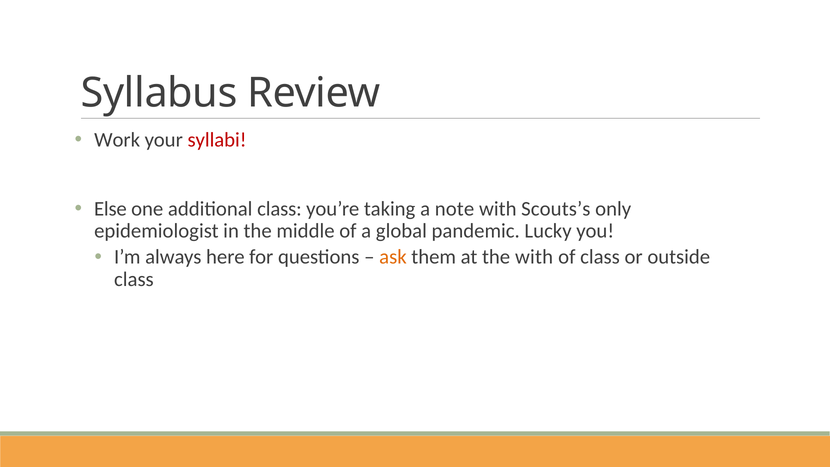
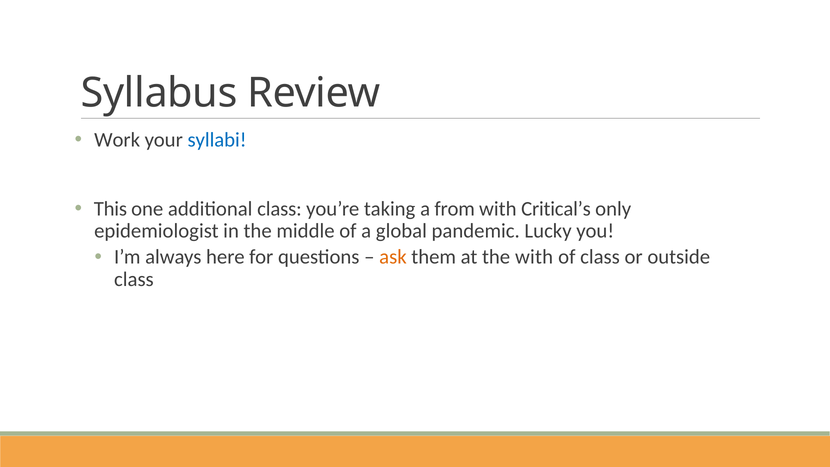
syllabi colour: red -> blue
Else: Else -> This
note: note -> from
Scouts’s: Scouts’s -> Critical’s
